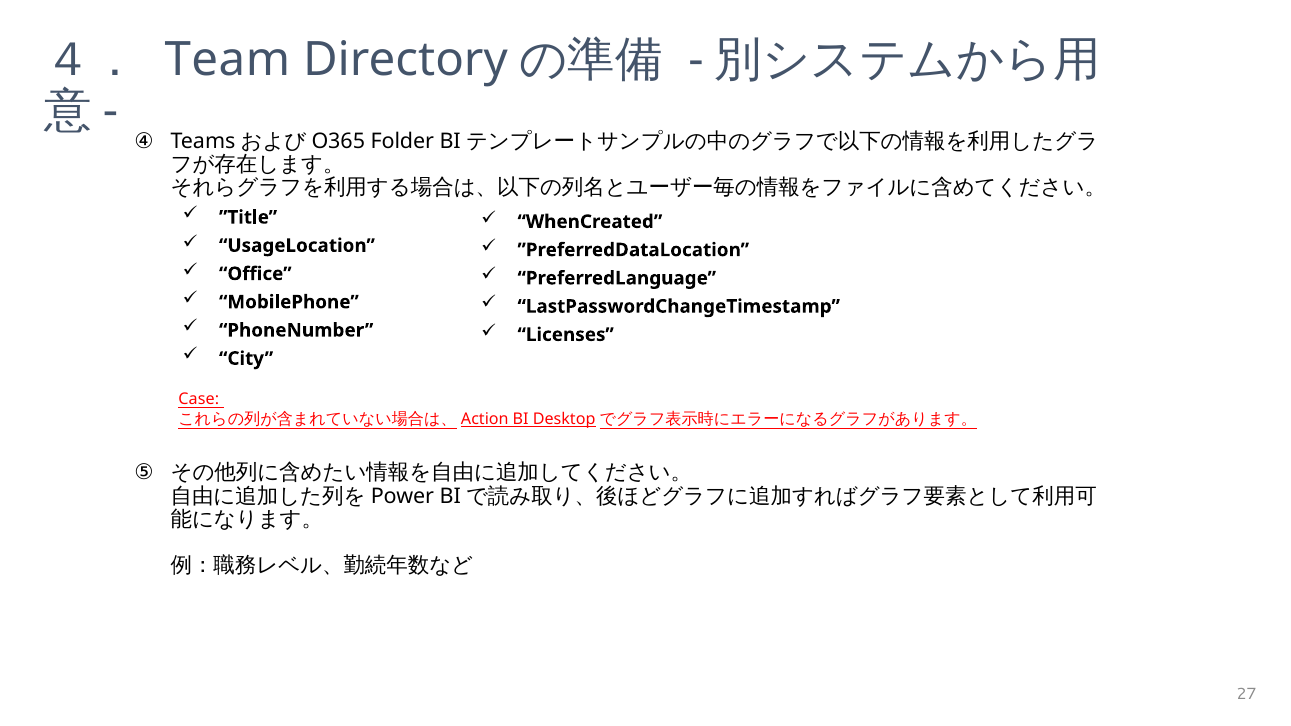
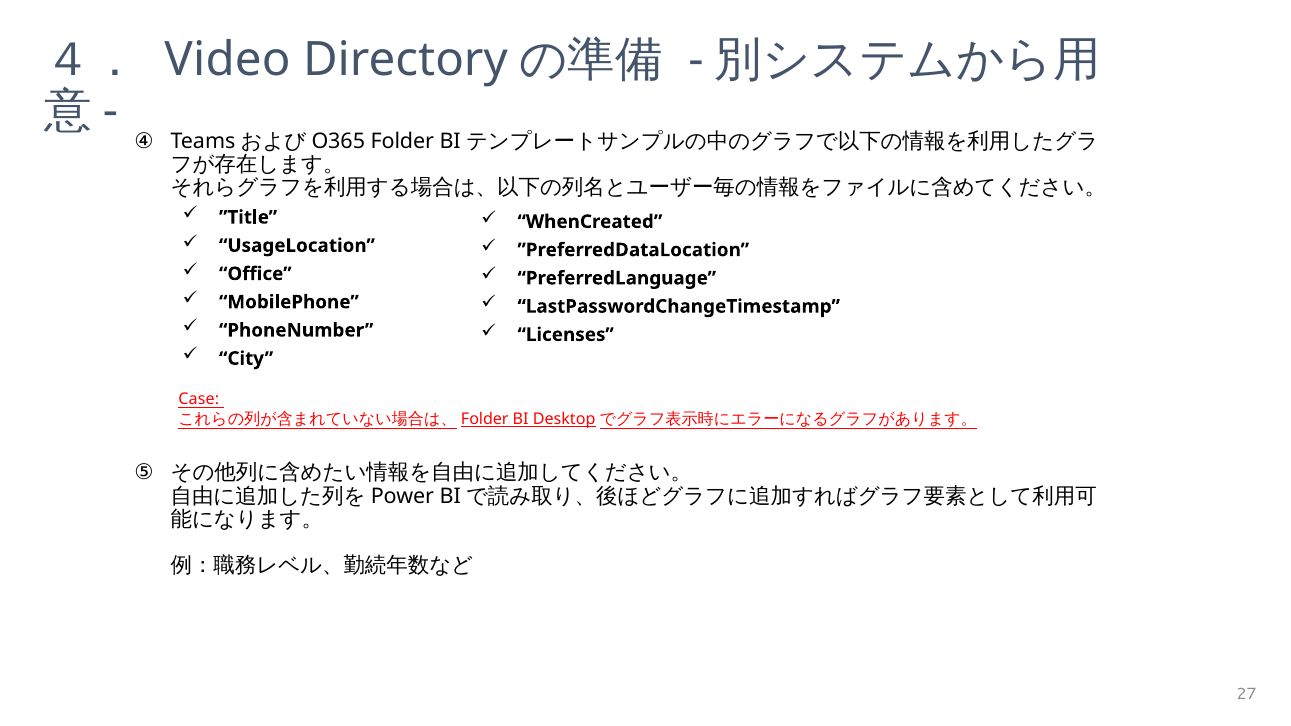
Team: Team -> Video
Action at (485, 419): Action -> Folder
